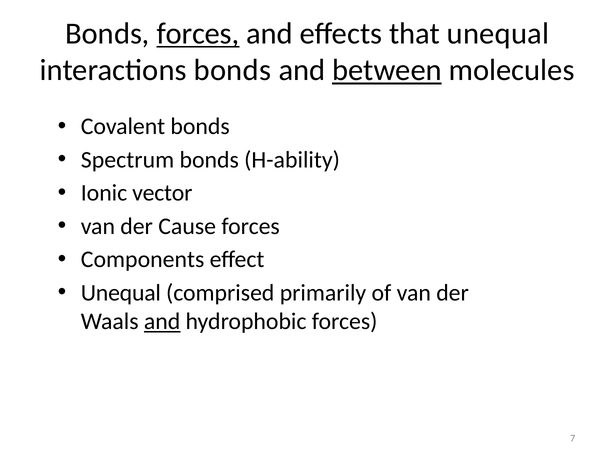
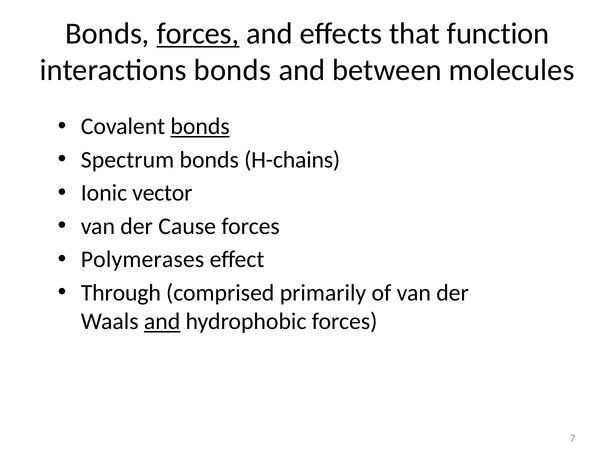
that unequal: unequal -> function
between underline: present -> none
bonds at (200, 127) underline: none -> present
H-ability: H-ability -> H-chains
Components: Components -> Polymerases
Unequal at (121, 293): Unequal -> Through
